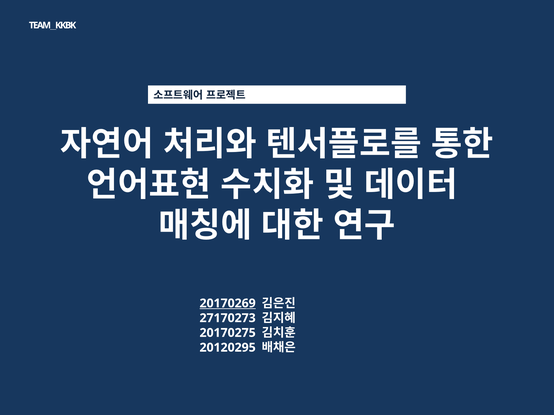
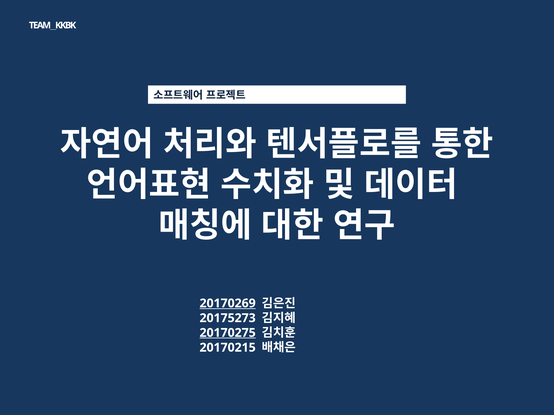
27170273: 27170273 -> 20175273
20170275 underline: none -> present
20120295: 20120295 -> 20170215
